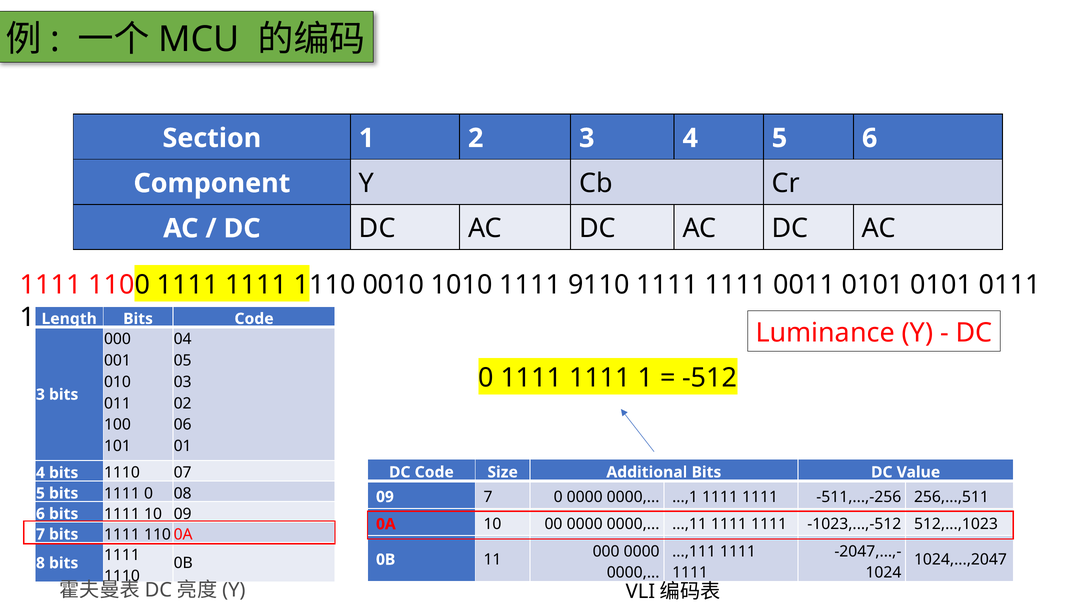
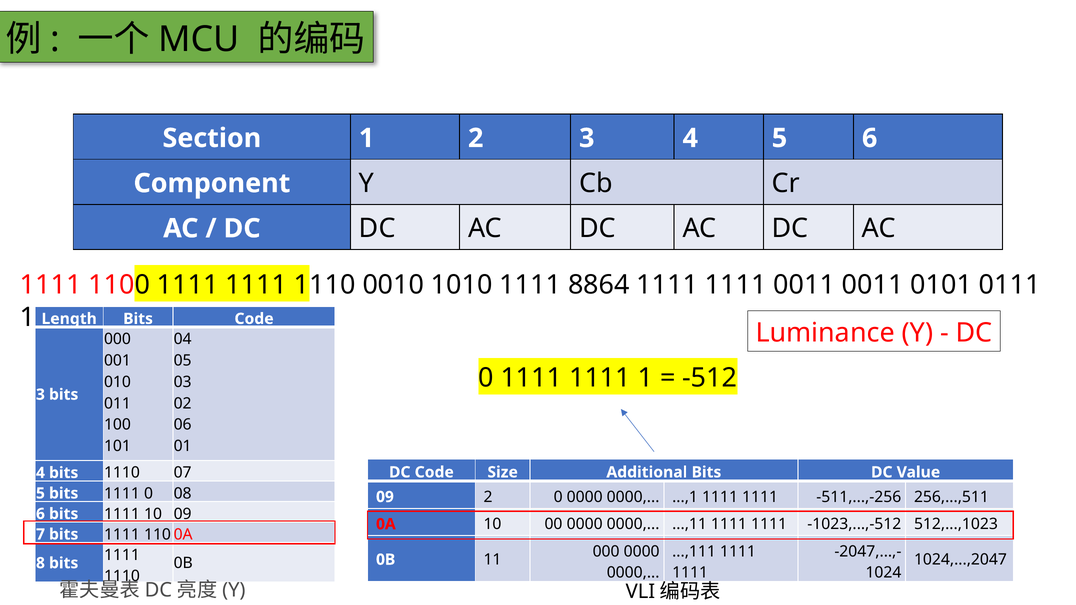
9110: 9110 -> 8864
0011 0101: 0101 -> 0011
7 at (488, 497): 7 -> 2
